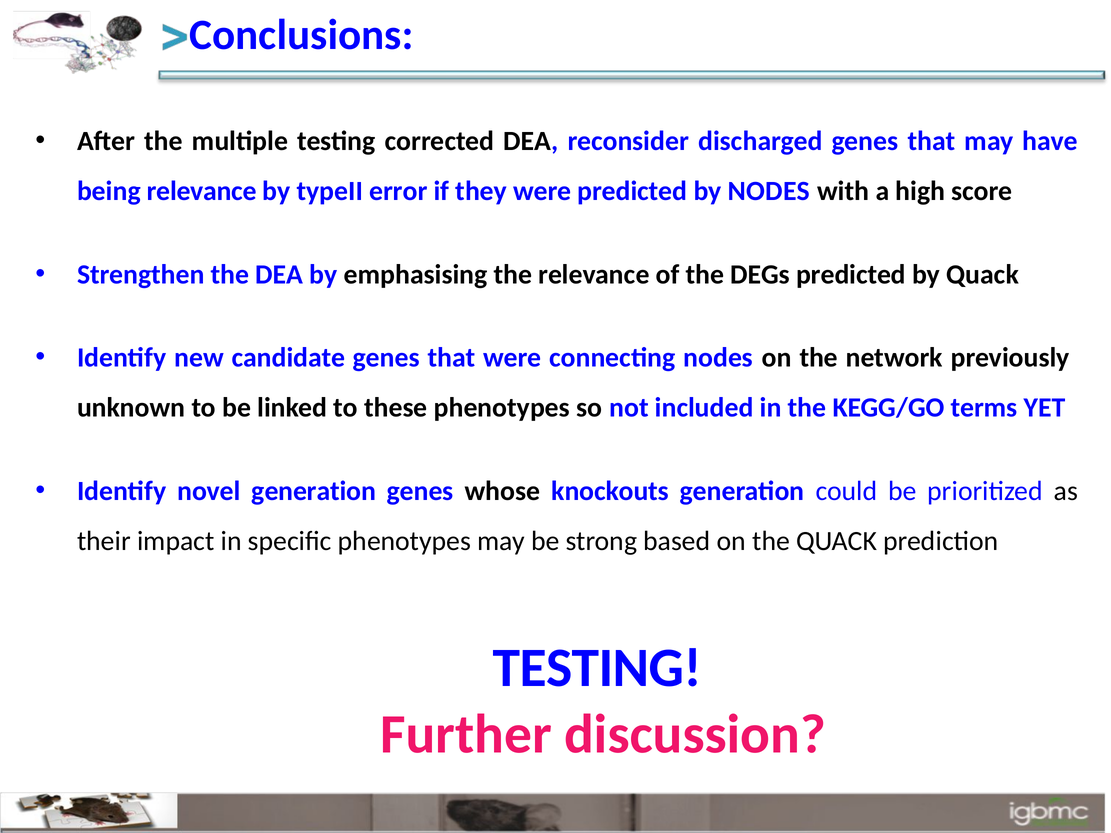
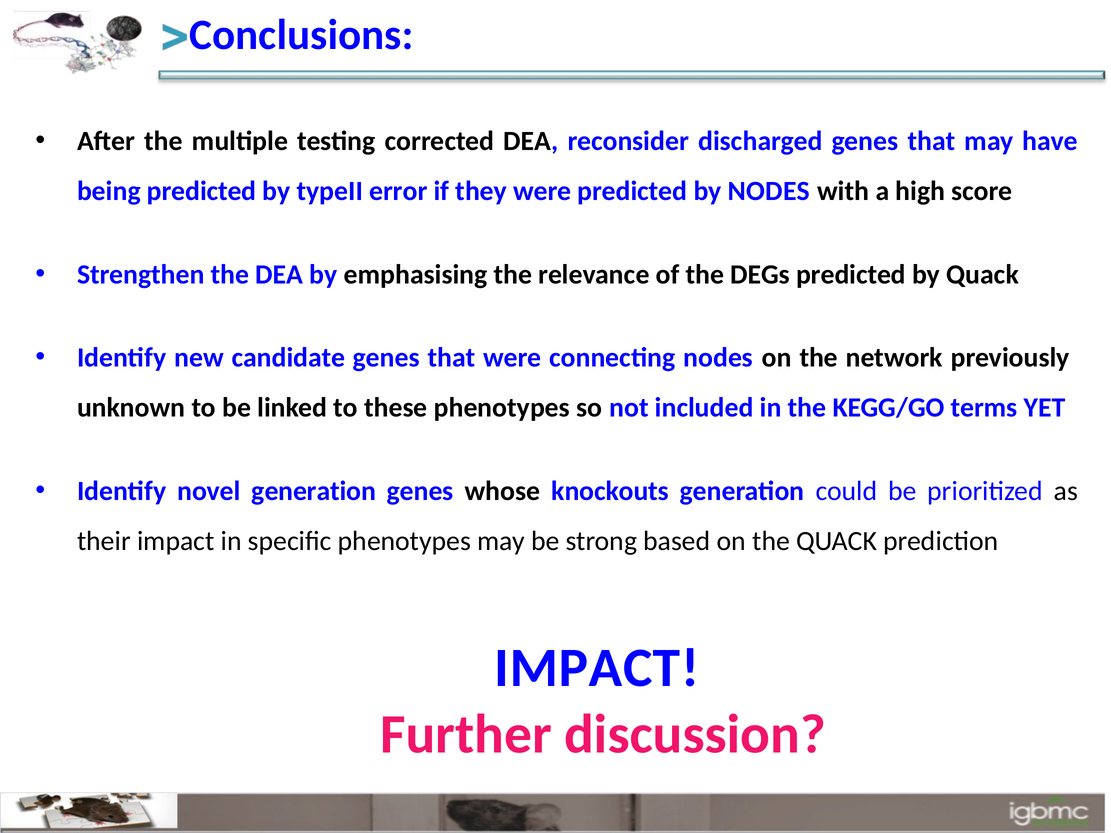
being relevance: relevance -> predicted
TESTING at (597, 668): TESTING -> IMPACT
